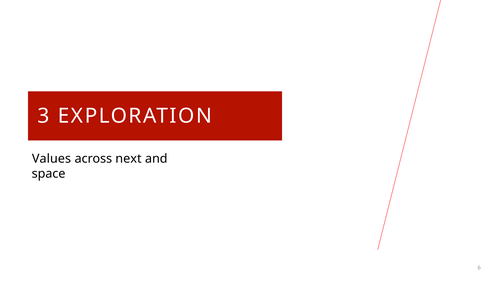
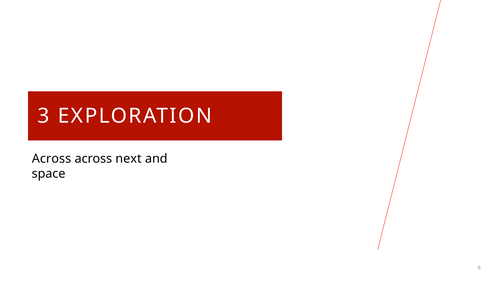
Values at (52, 159): Values -> Across
